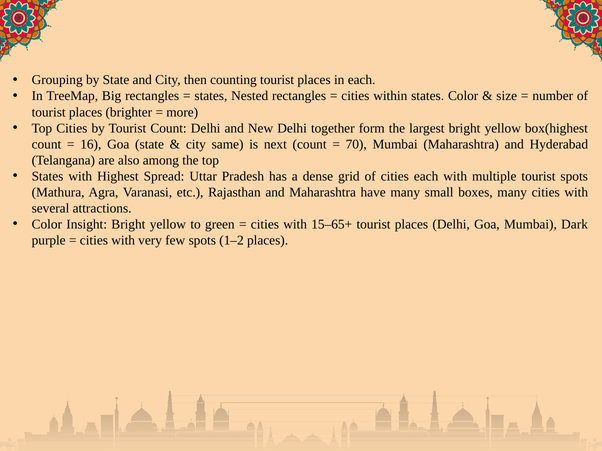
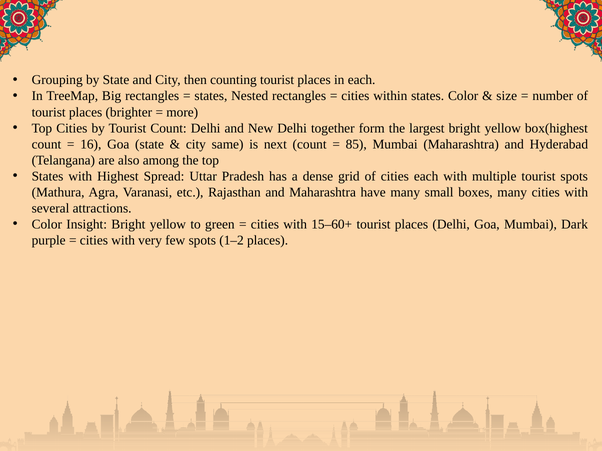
70: 70 -> 85
15–65+: 15–65+ -> 15–60+
